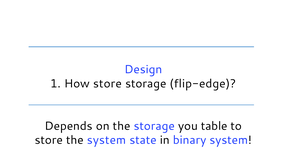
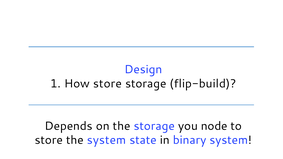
flip-edge: flip-edge -> flip-build
table: table -> node
